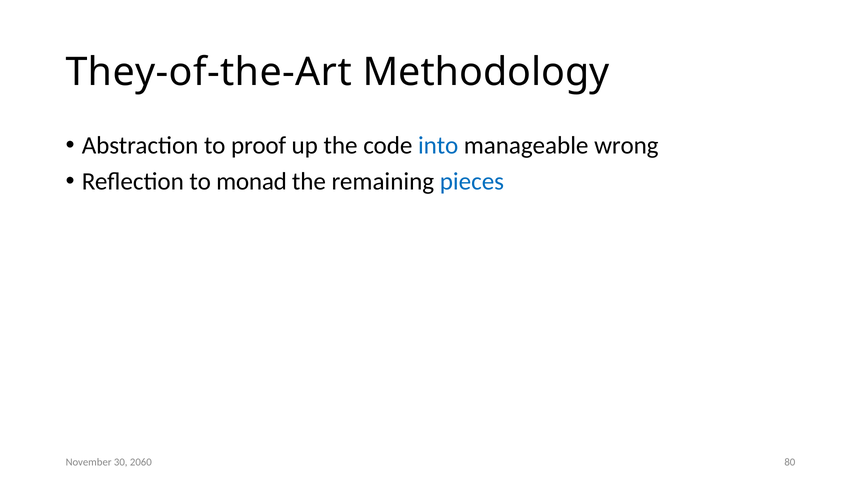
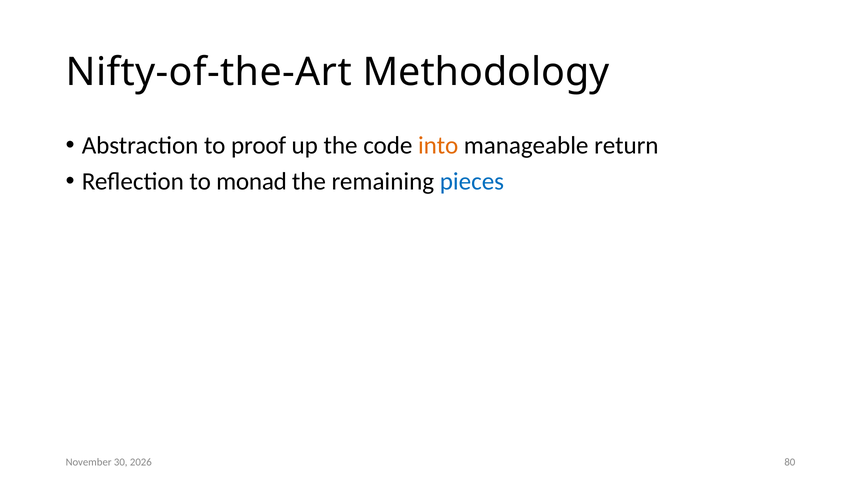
They-of-the-Art: They-of-the-Art -> Nifty-of-the-Art
into colour: blue -> orange
wrong: wrong -> return
2060: 2060 -> 2026
